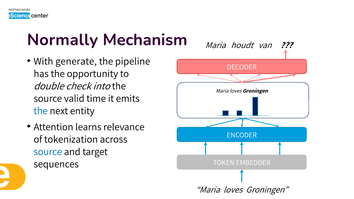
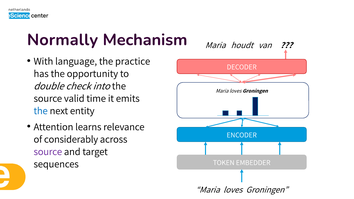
generate: generate -> language
pipeline: pipeline -> practice
tokenization: tokenization -> considerably
source at (48, 152) colour: blue -> purple
